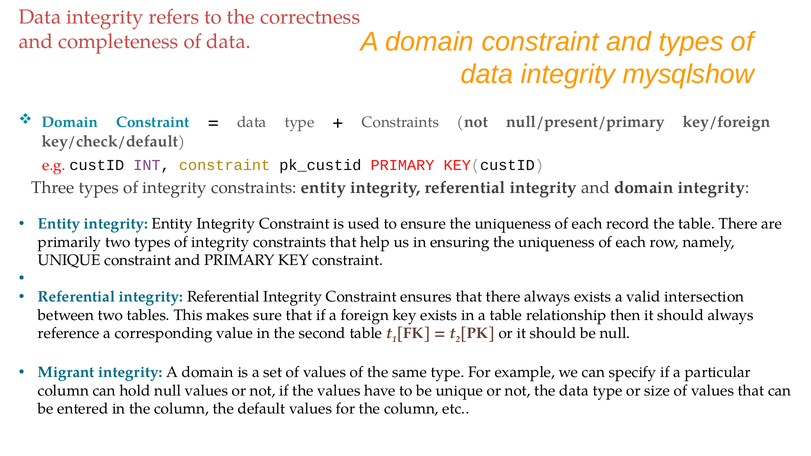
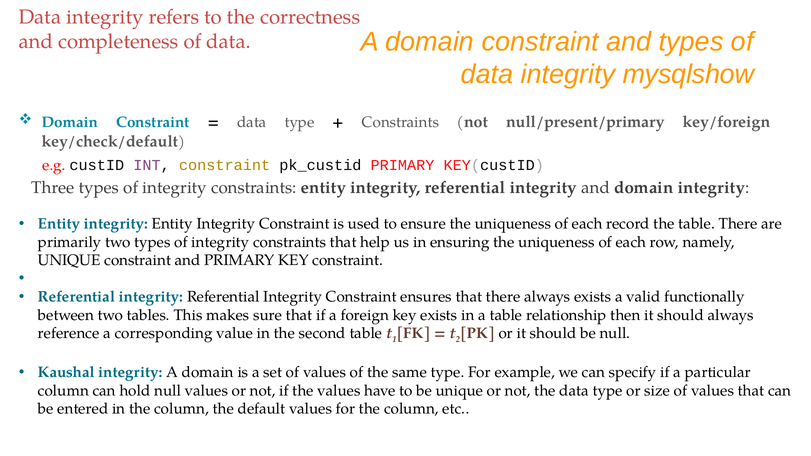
intersection: intersection -> functionally
Migrant: Migrant -> Kaushal
